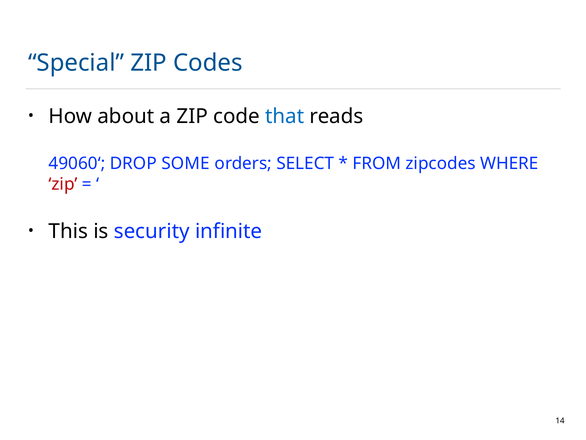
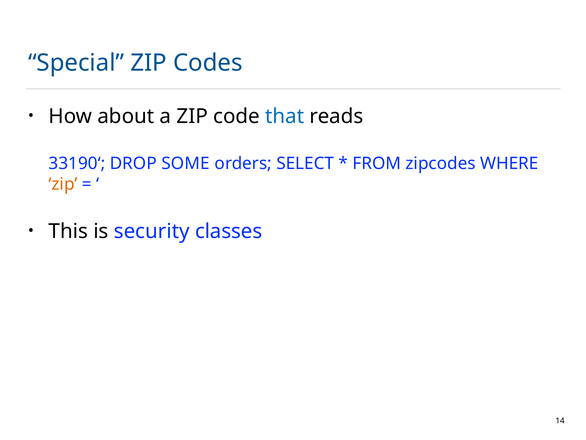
49060‘: 49060‘ -> 33190‘
zip at (63, 184) colour: red -> orange
infinite: infinite -> classes
